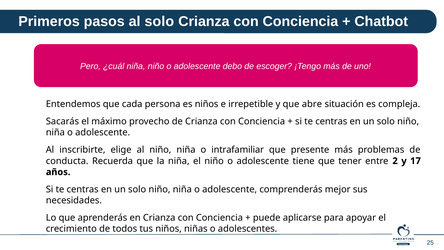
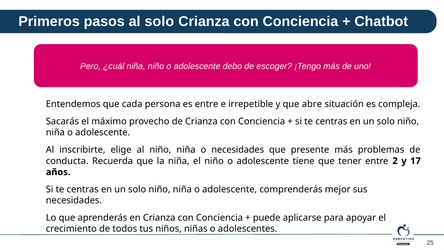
es niños: niños -> entre
o intrafamiliar: intrafamiliar -> necesidades
